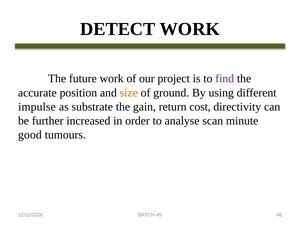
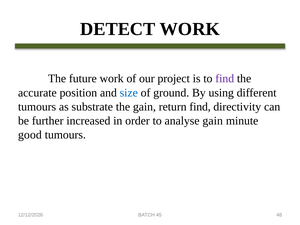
size colour: orange -> blue
impulse at (37, 107): impulse -> tumours
return cost: cost -> find
analyse scan: scan -> gain
